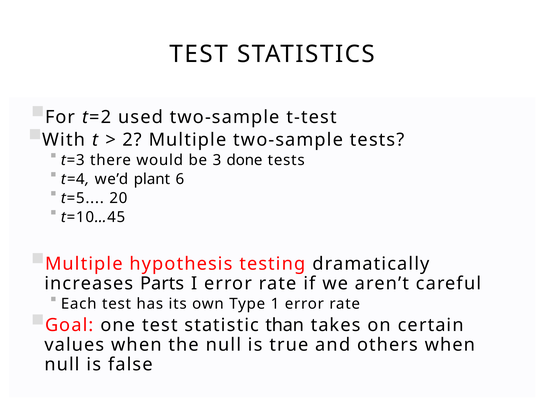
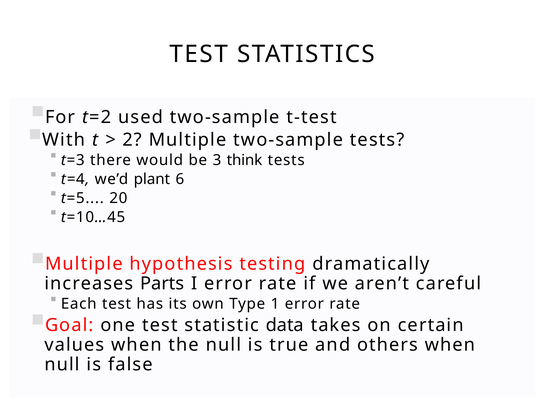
done: done -> think
than: than -> data
